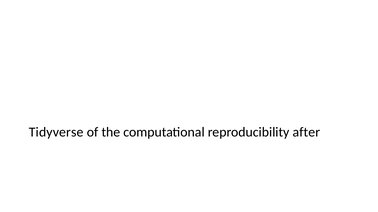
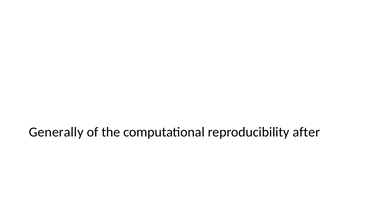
Tidyverse: Tidyverse -> Generally
